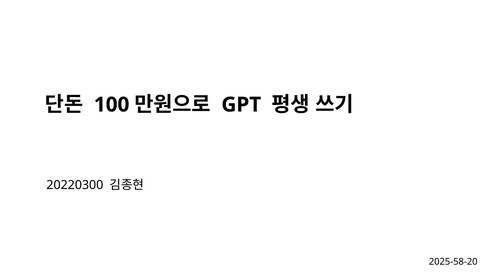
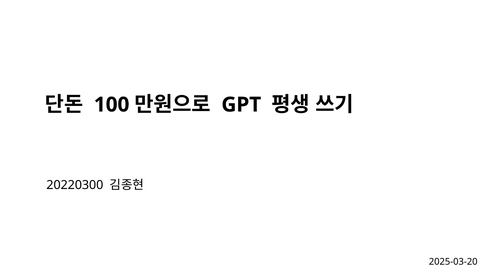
2025-58-20: 2025-58-20 -> 2025-03-20
